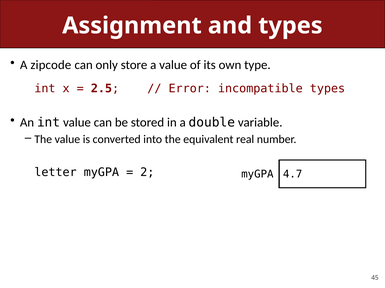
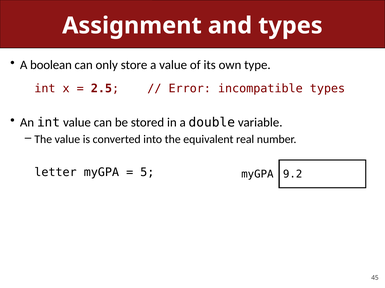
zipcode: zipcode -> boolean
2: 2 -> 5
4.7: 4.7 -> 9.2
